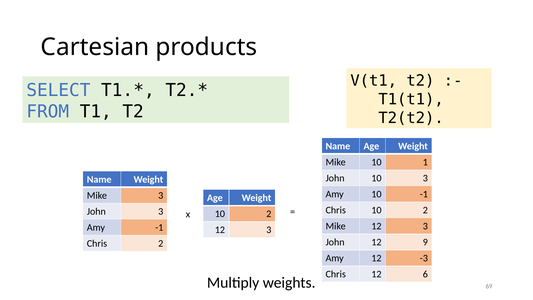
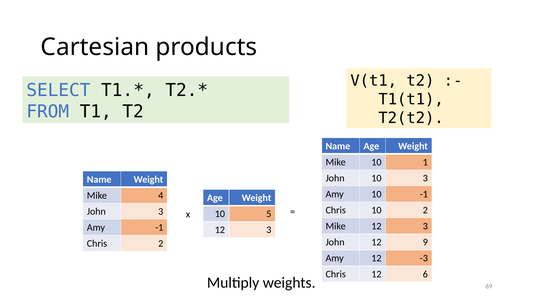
Mike 3: 3 -> 4
2 at (269, 214): 2 -> 5
